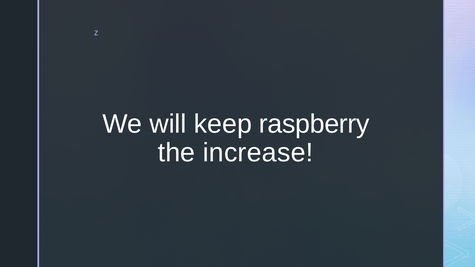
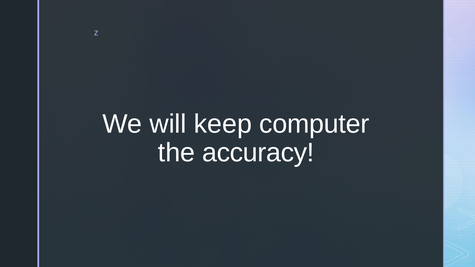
raspberry: raspberry -> computer
increase: increase -> accuracy
